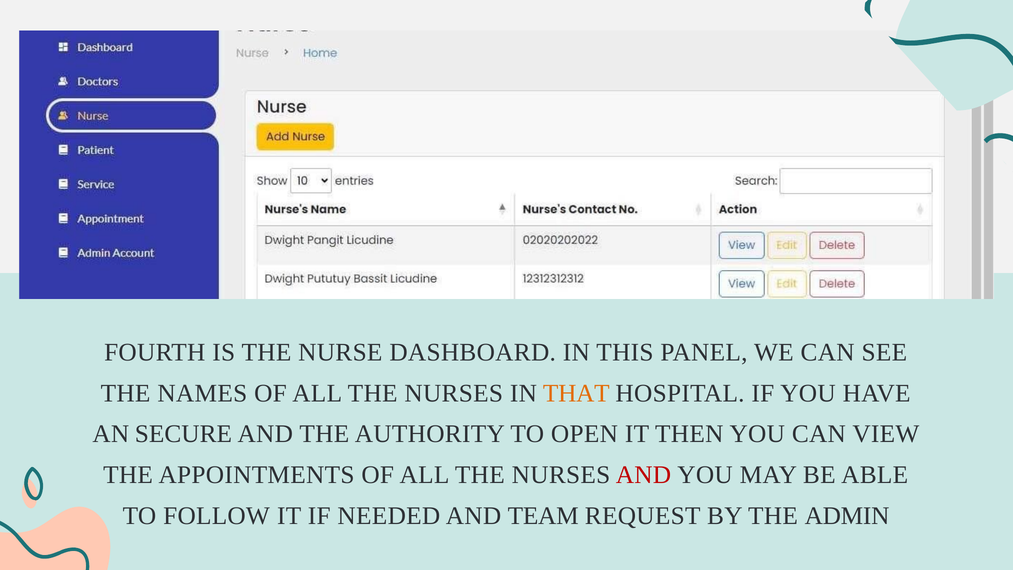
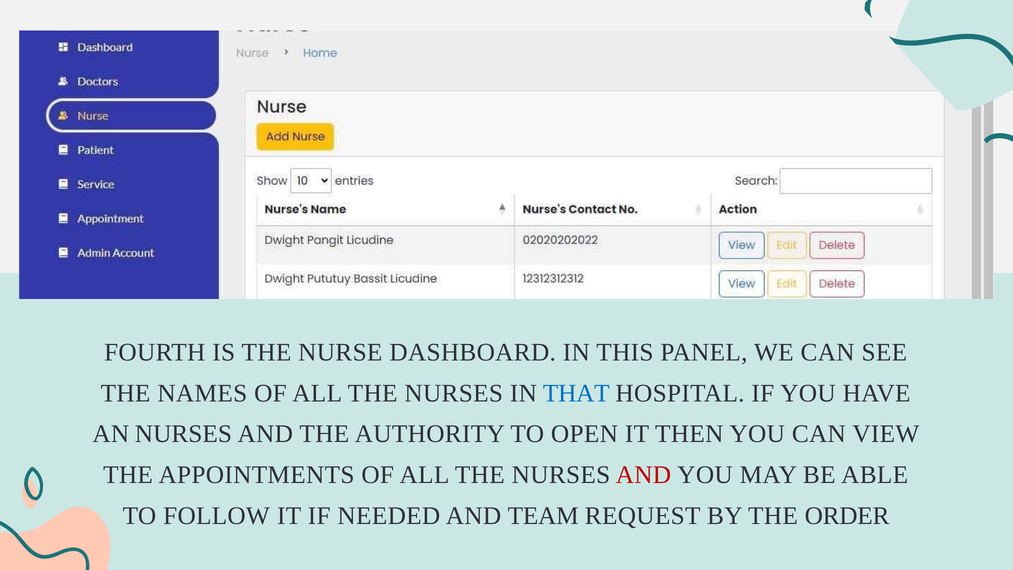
THAT colour: orange -> blue
AN SECURE: SECURE -> NURSES
ADMIN: ADMIN -> ORDER
